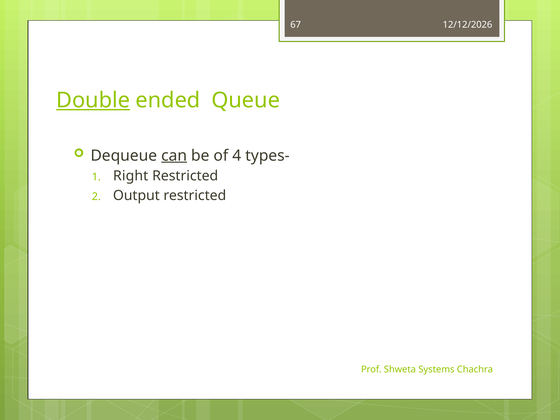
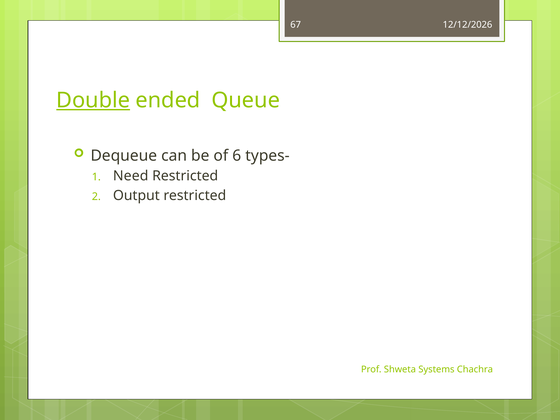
can underline: present -> none
4: 4 -> 6
Right: Right -> Need
